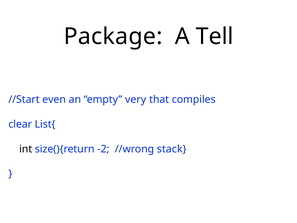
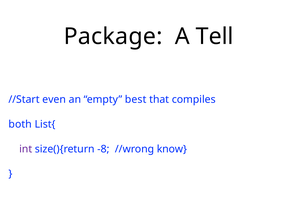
very: very -> best
clear: clear -> both
int colour: black -> purple
-2: -2 -> -8
stack: stack -> know
